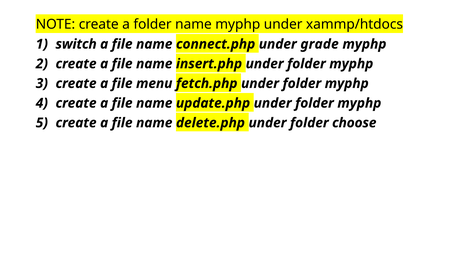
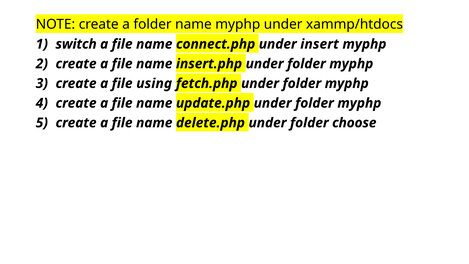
grade: grade -> insert
menu: menu -> using
